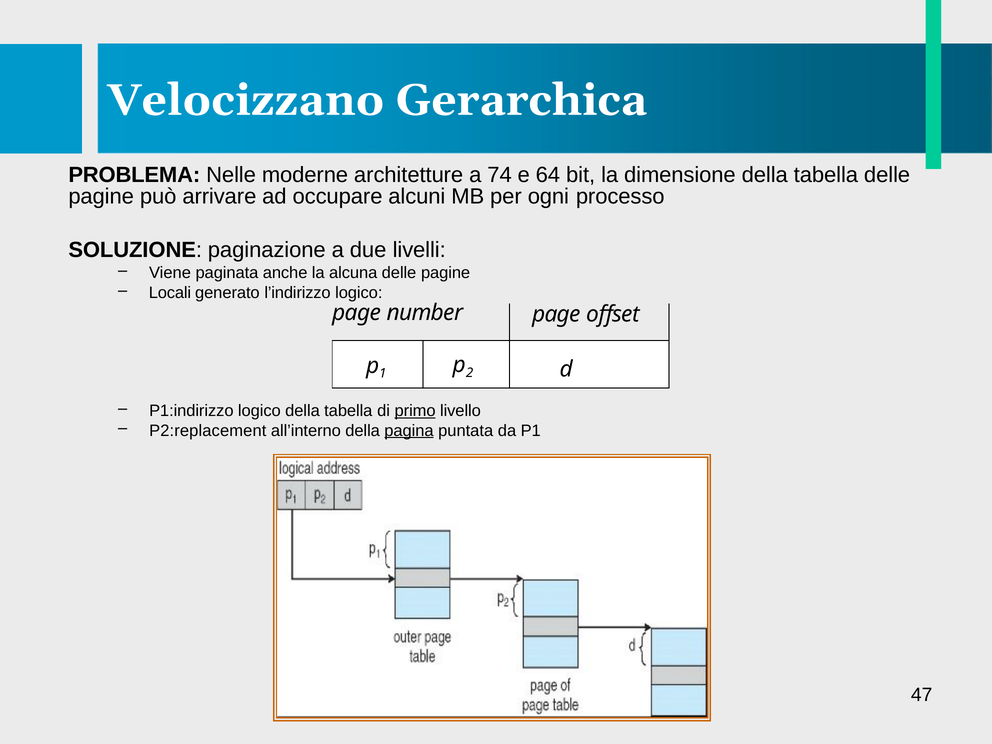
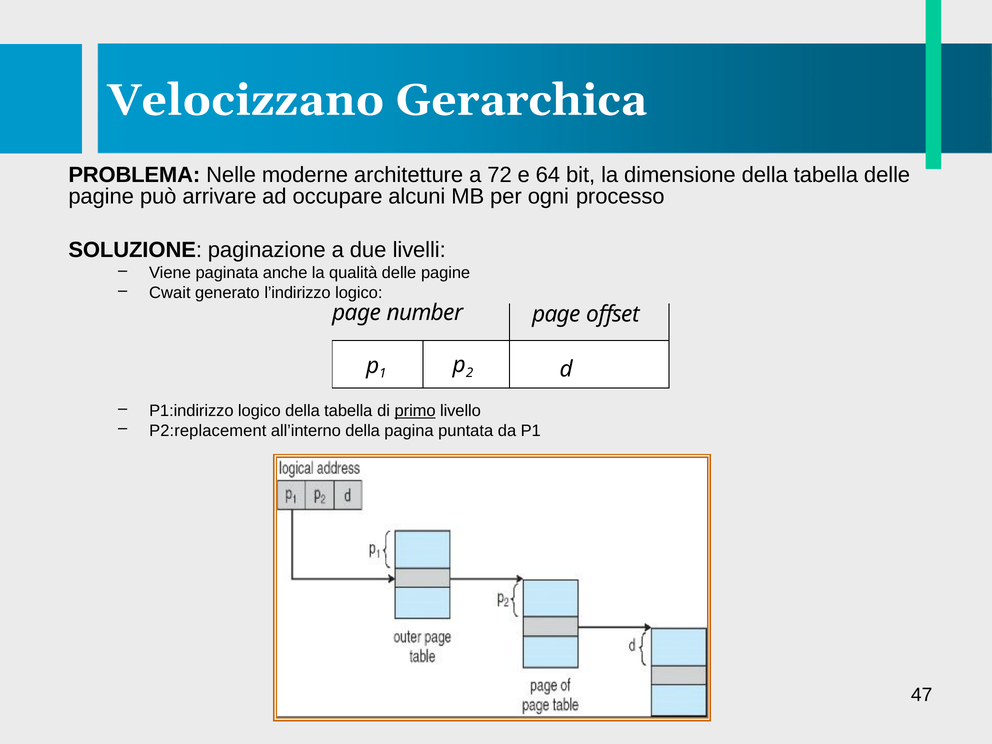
74: 74 -> 72
alcuna: alcuna -> qualità
Locali: Locali -> Cwait
pagina underline: present -> none
